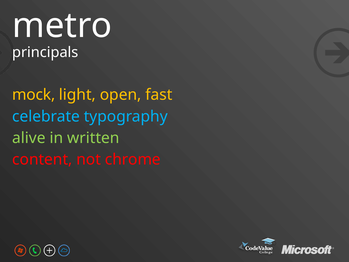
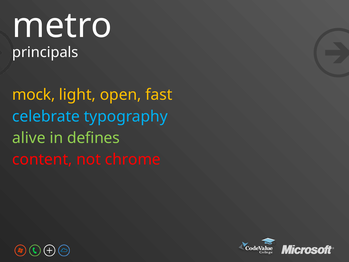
written: written -> defines
